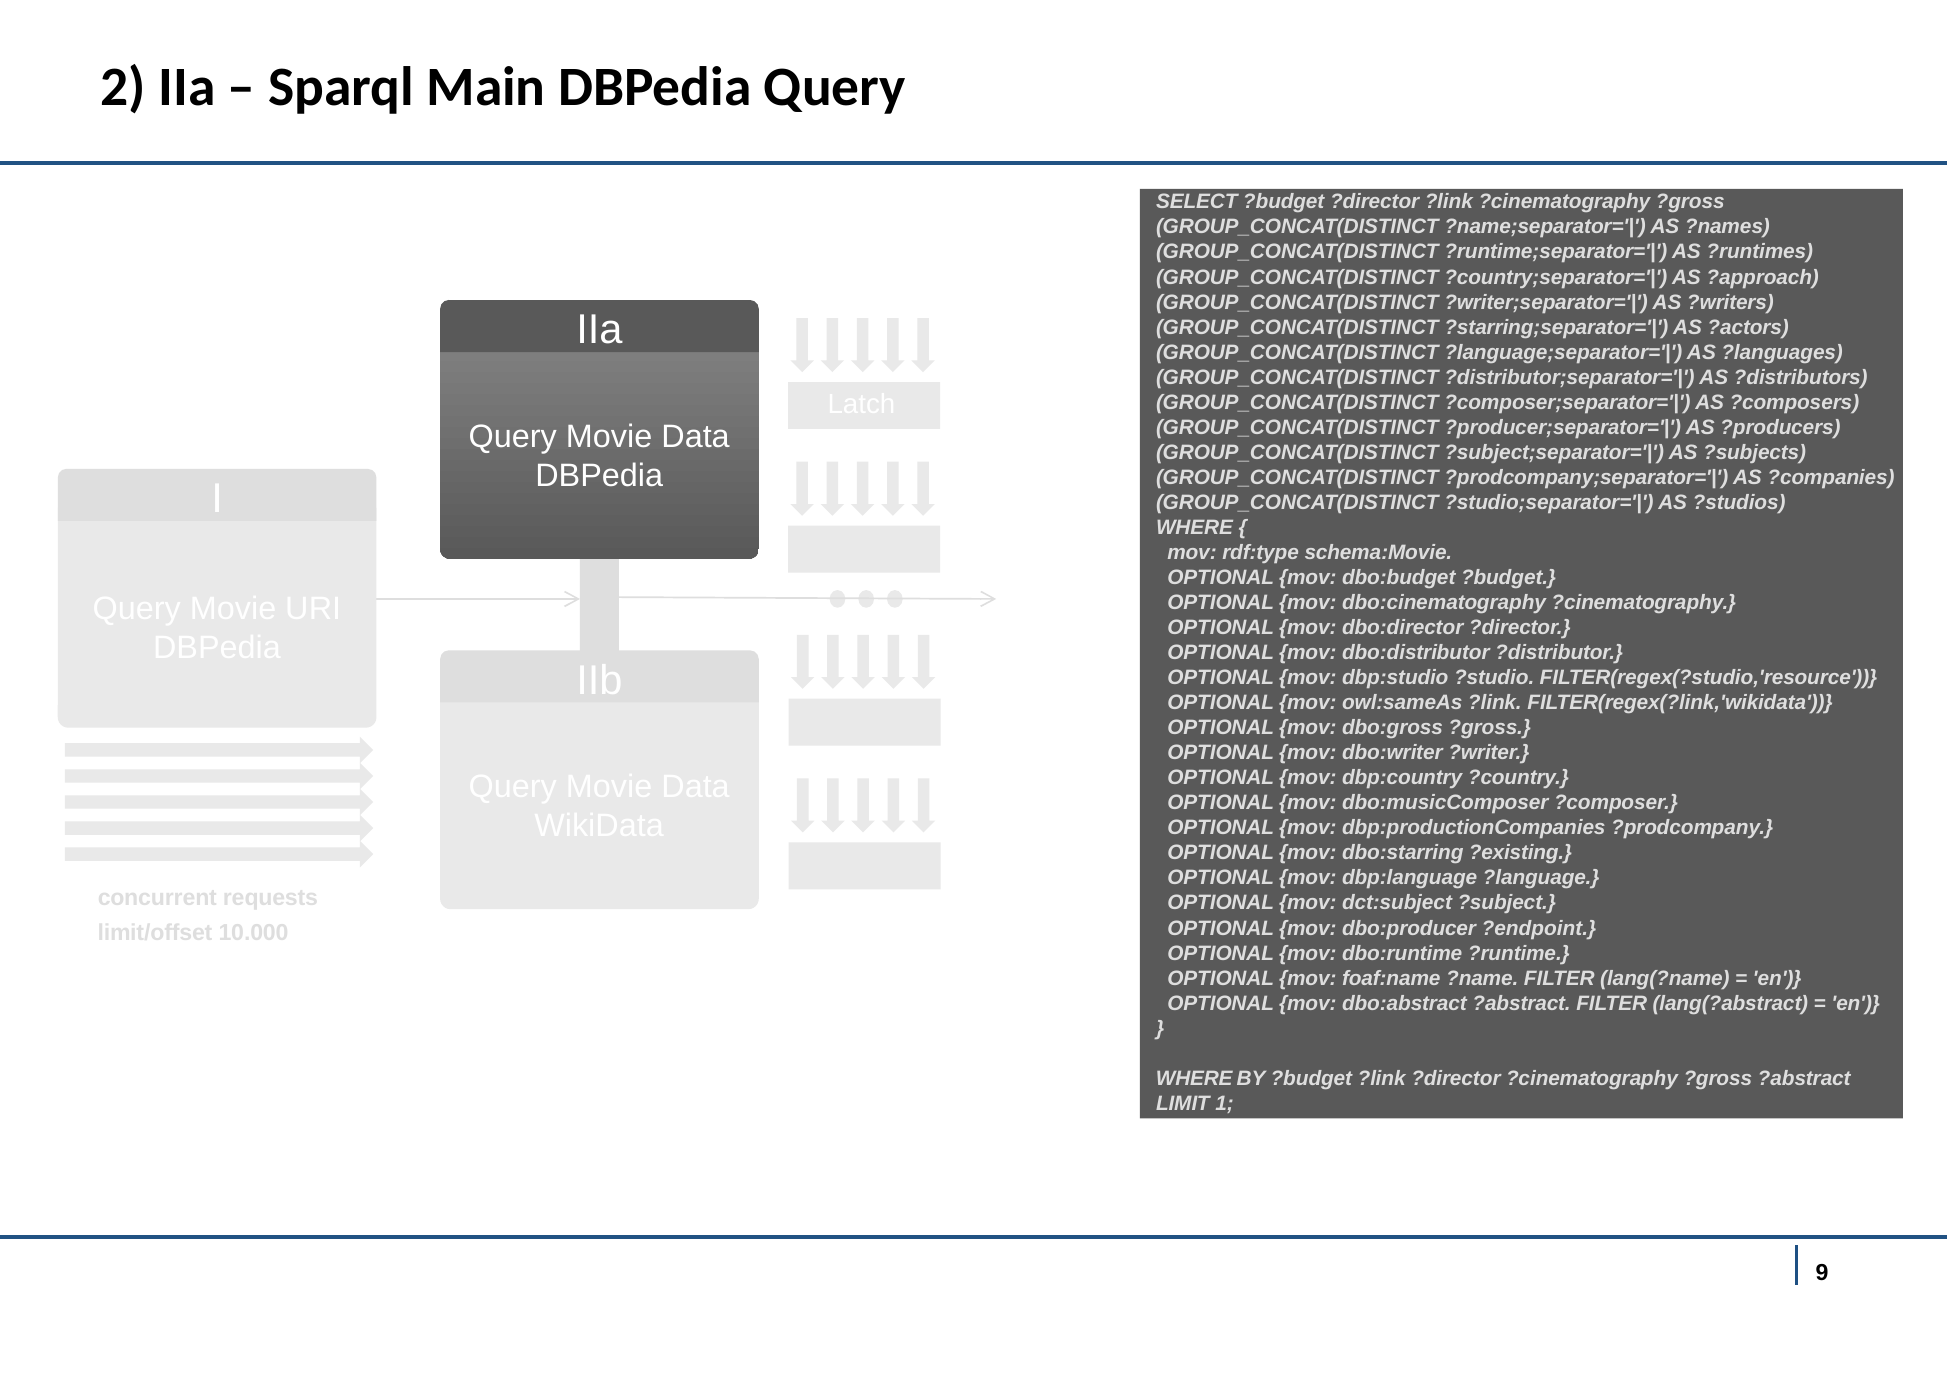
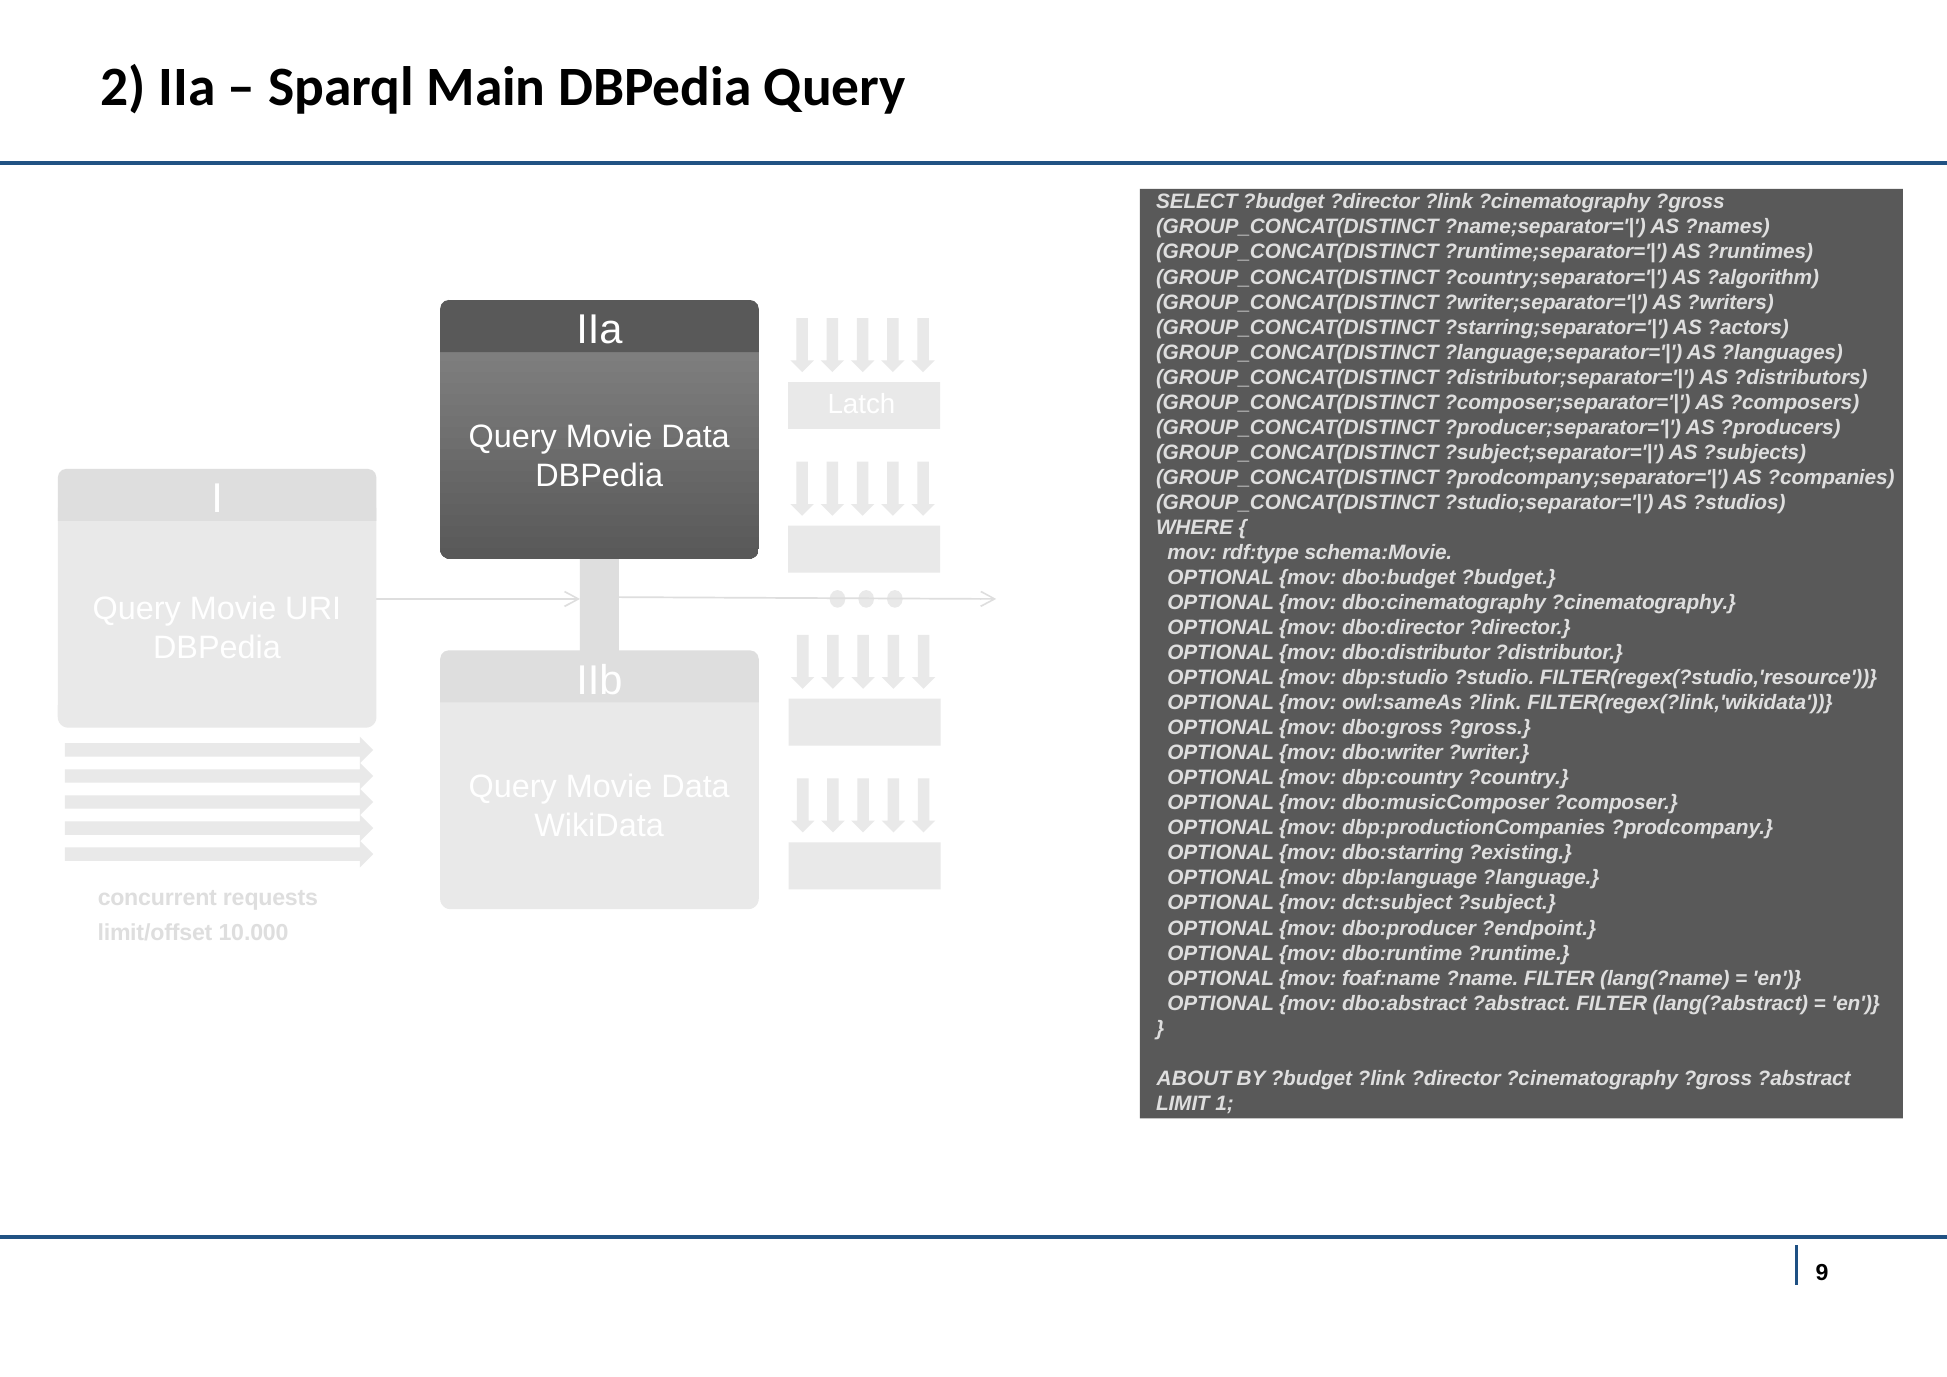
?approach: ?approach -> ?algorithm
WHERE at (1194, 1078): WHERE -> ABOUT
